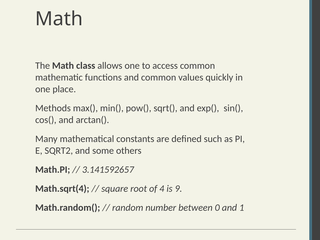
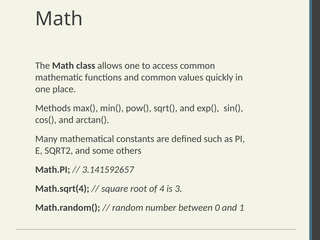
9: 9 -> 3
